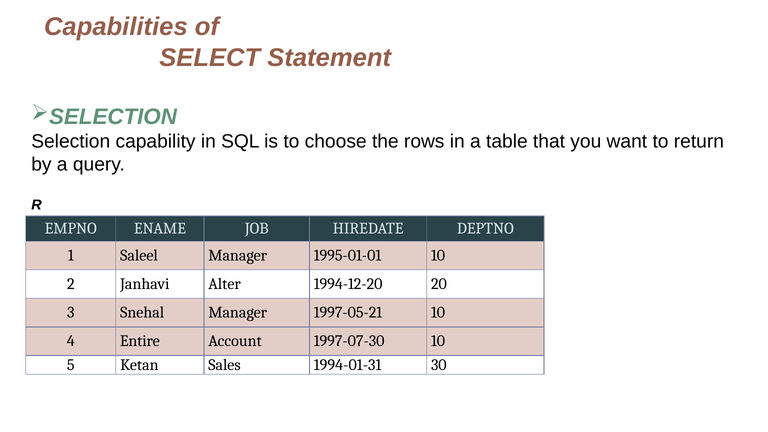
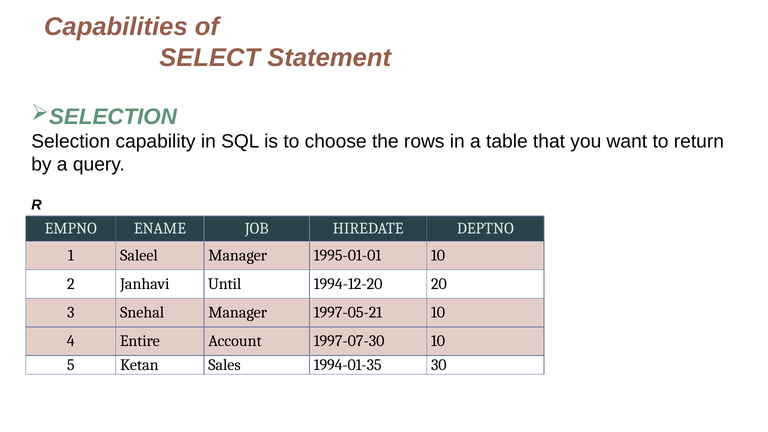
Alter: Alter -> Until
1994-01-31: 1994-01-31 -> 1994-01-35
